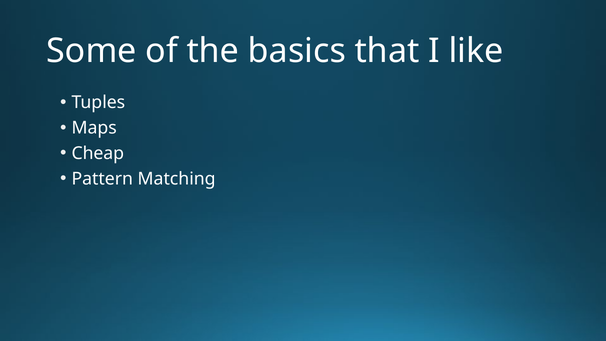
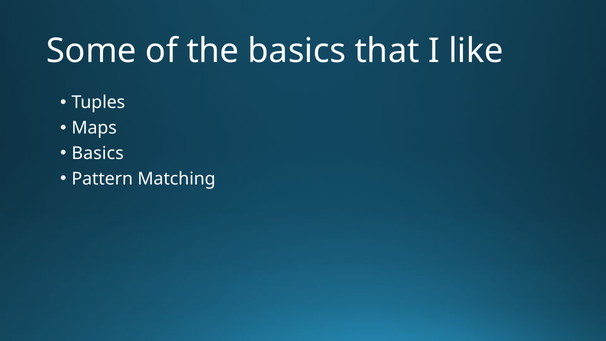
Cheap at (98, 153): Cheap -> Basics
